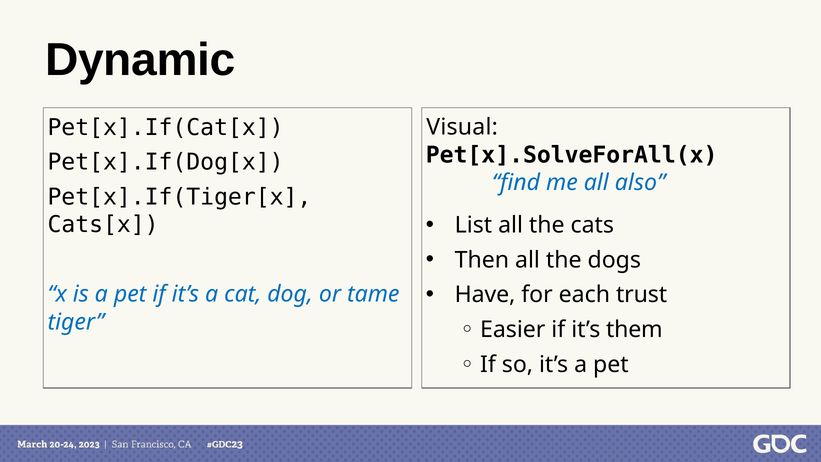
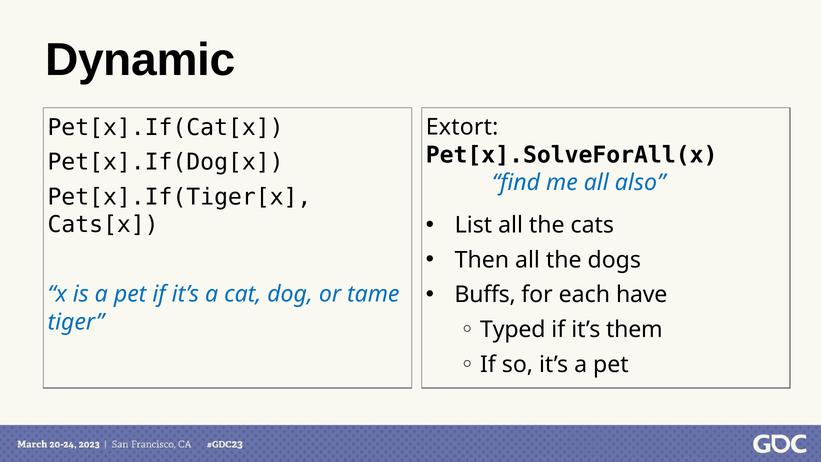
Visual: Visual -> Extort
Have: Have -> Buffs
trust: trust -> have
Easier: Easier -> Typed
